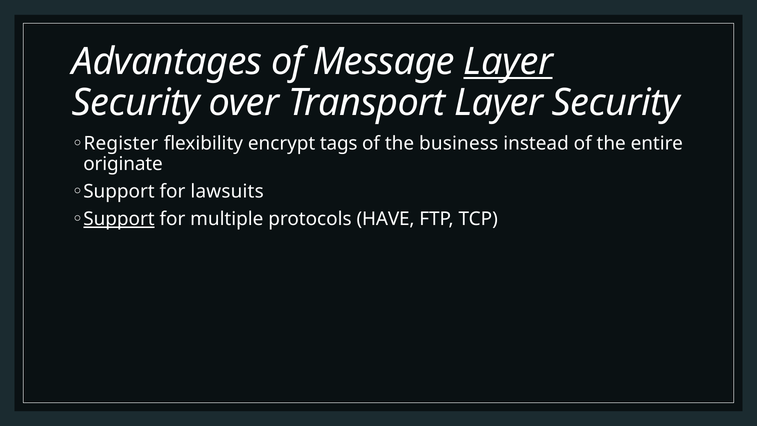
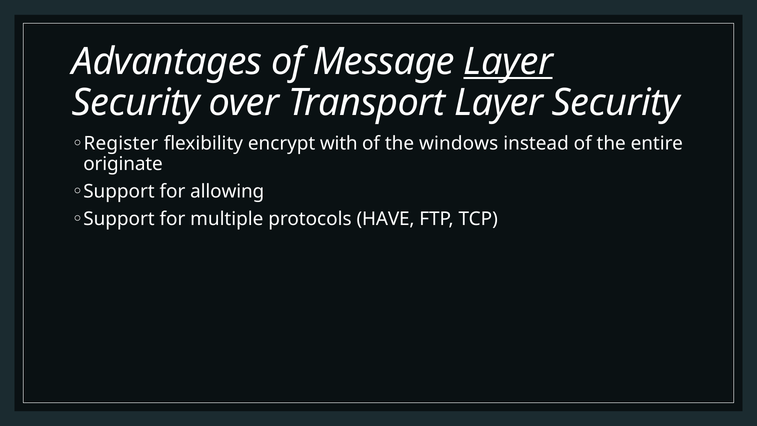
tags: tags -> with
business: business -> windows
lawsuits: lawsuits -> allowing
Support at (119, 219) underline: present -> none
